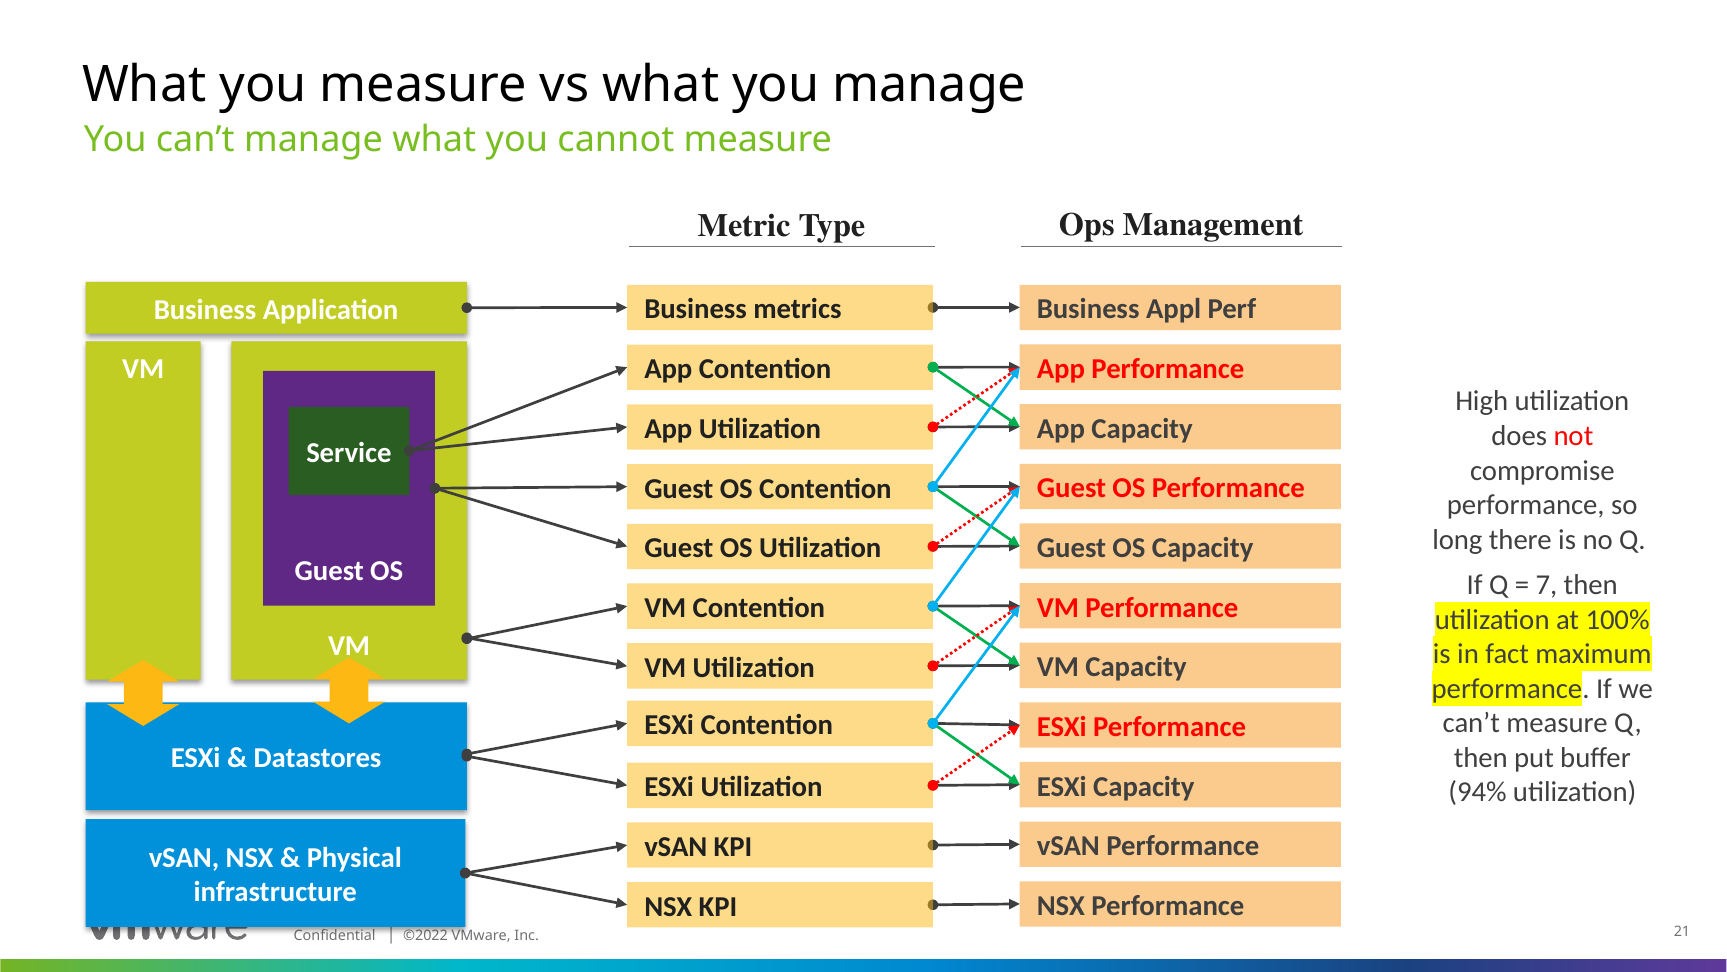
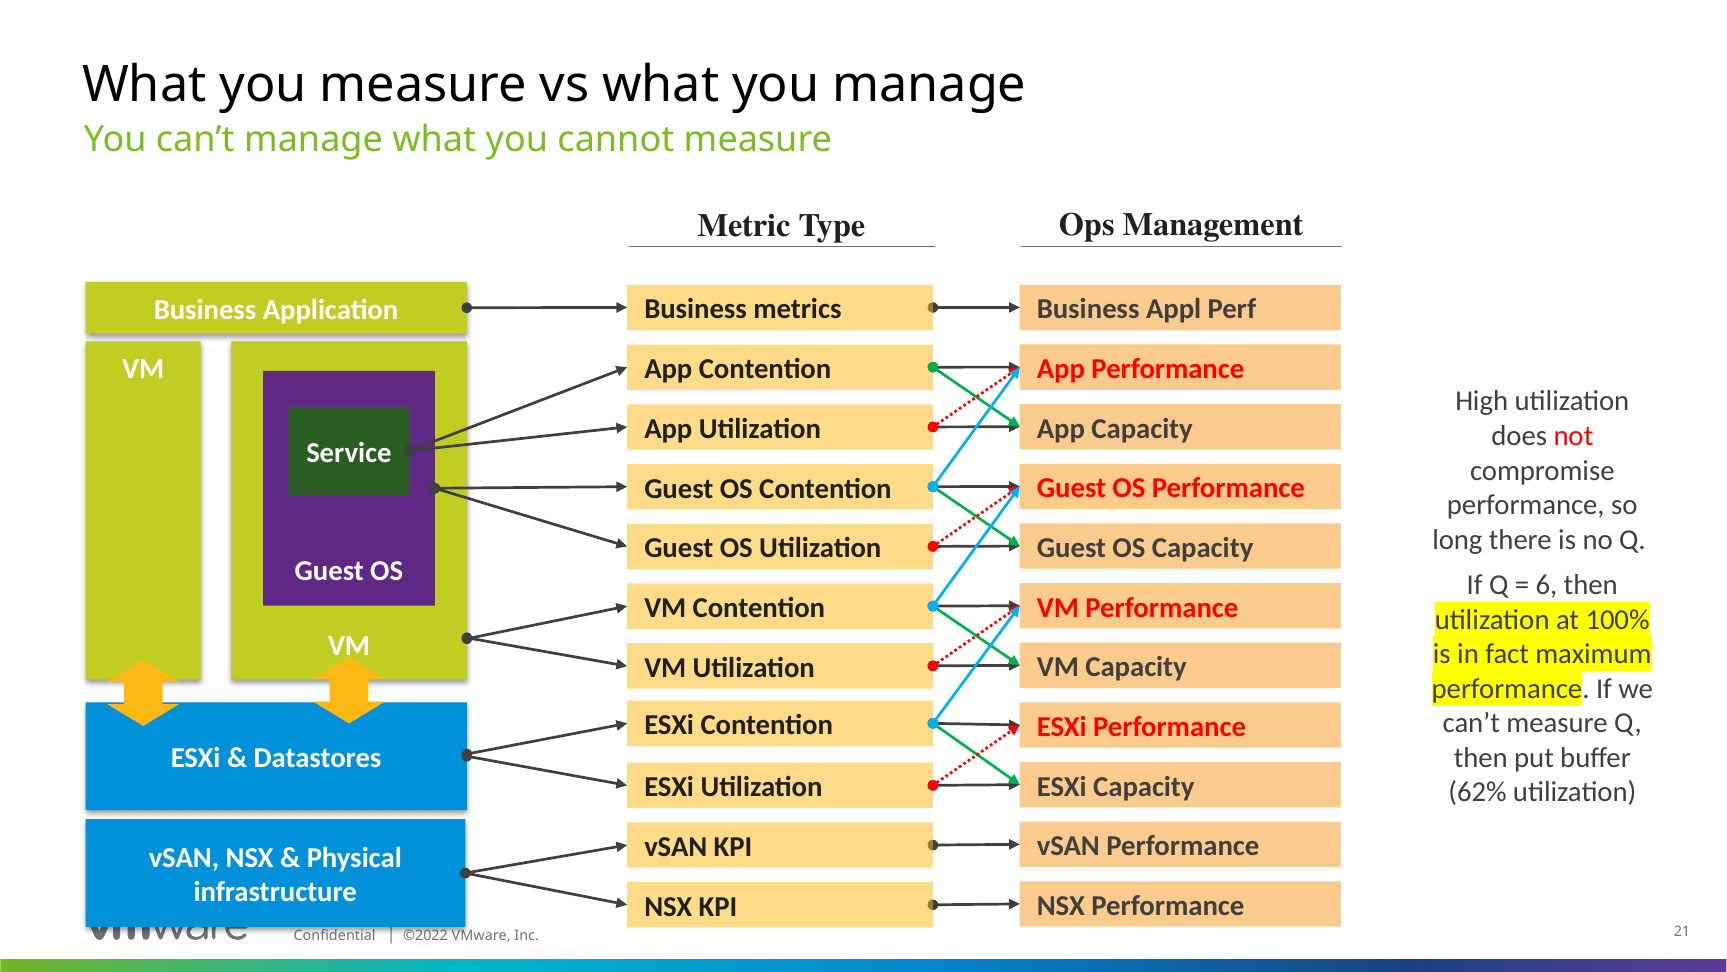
7: 7 -> 6
94%: 94% -> 62%
